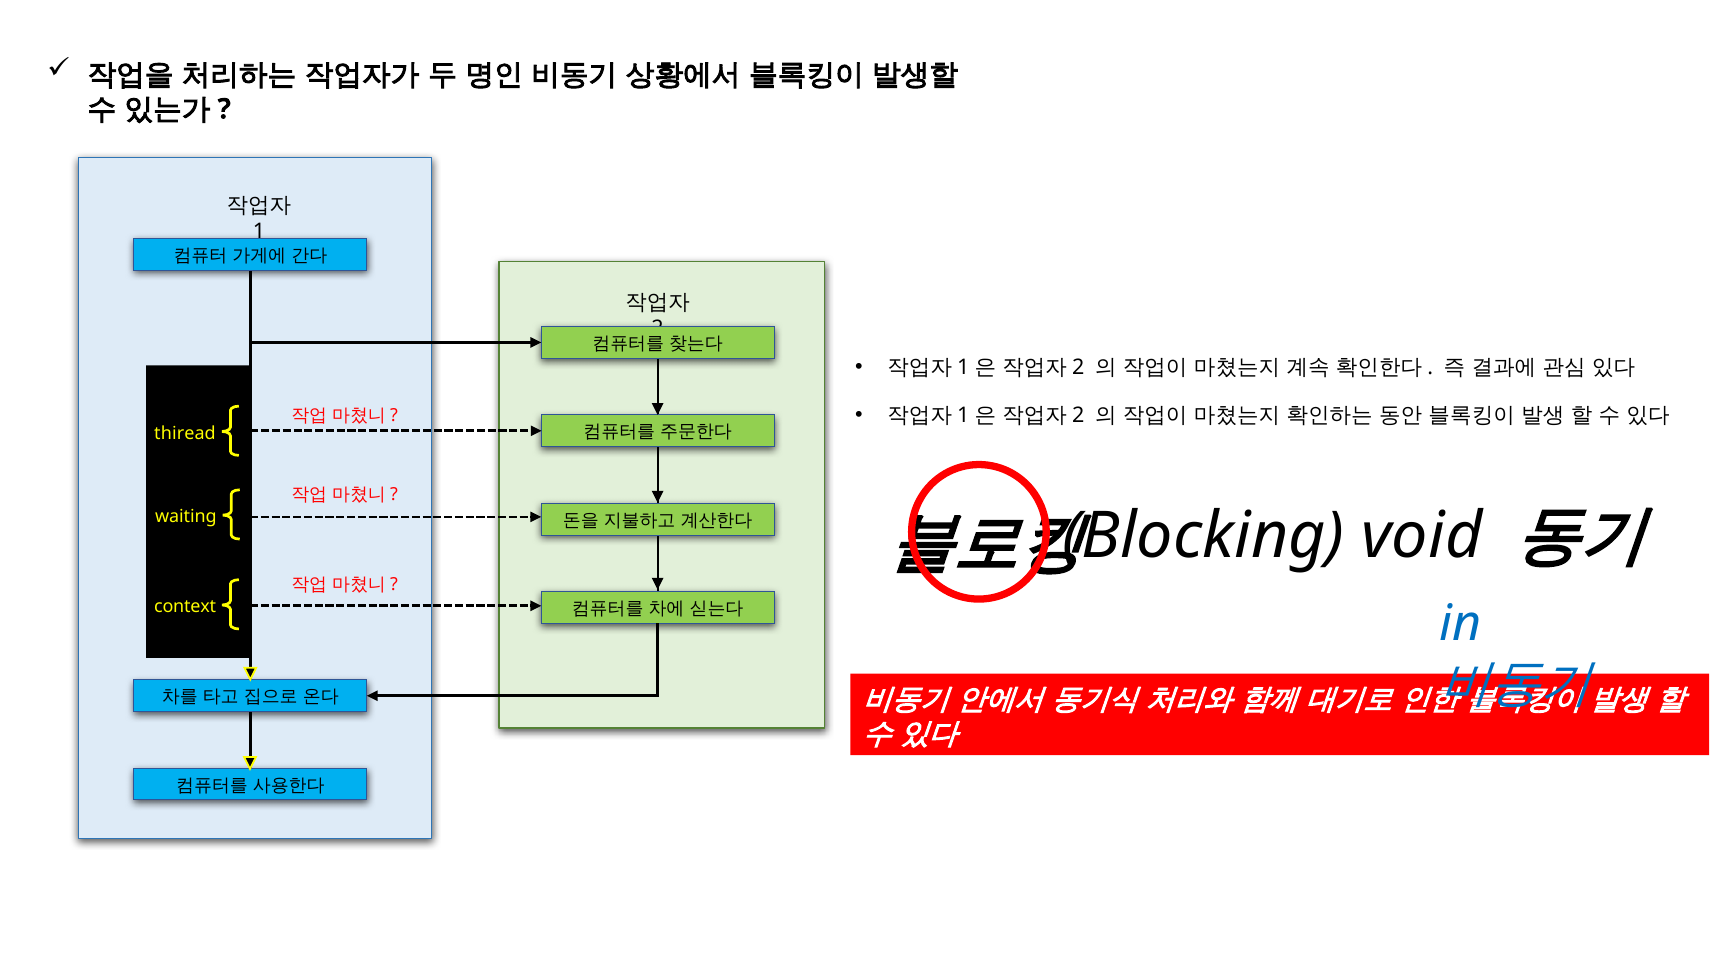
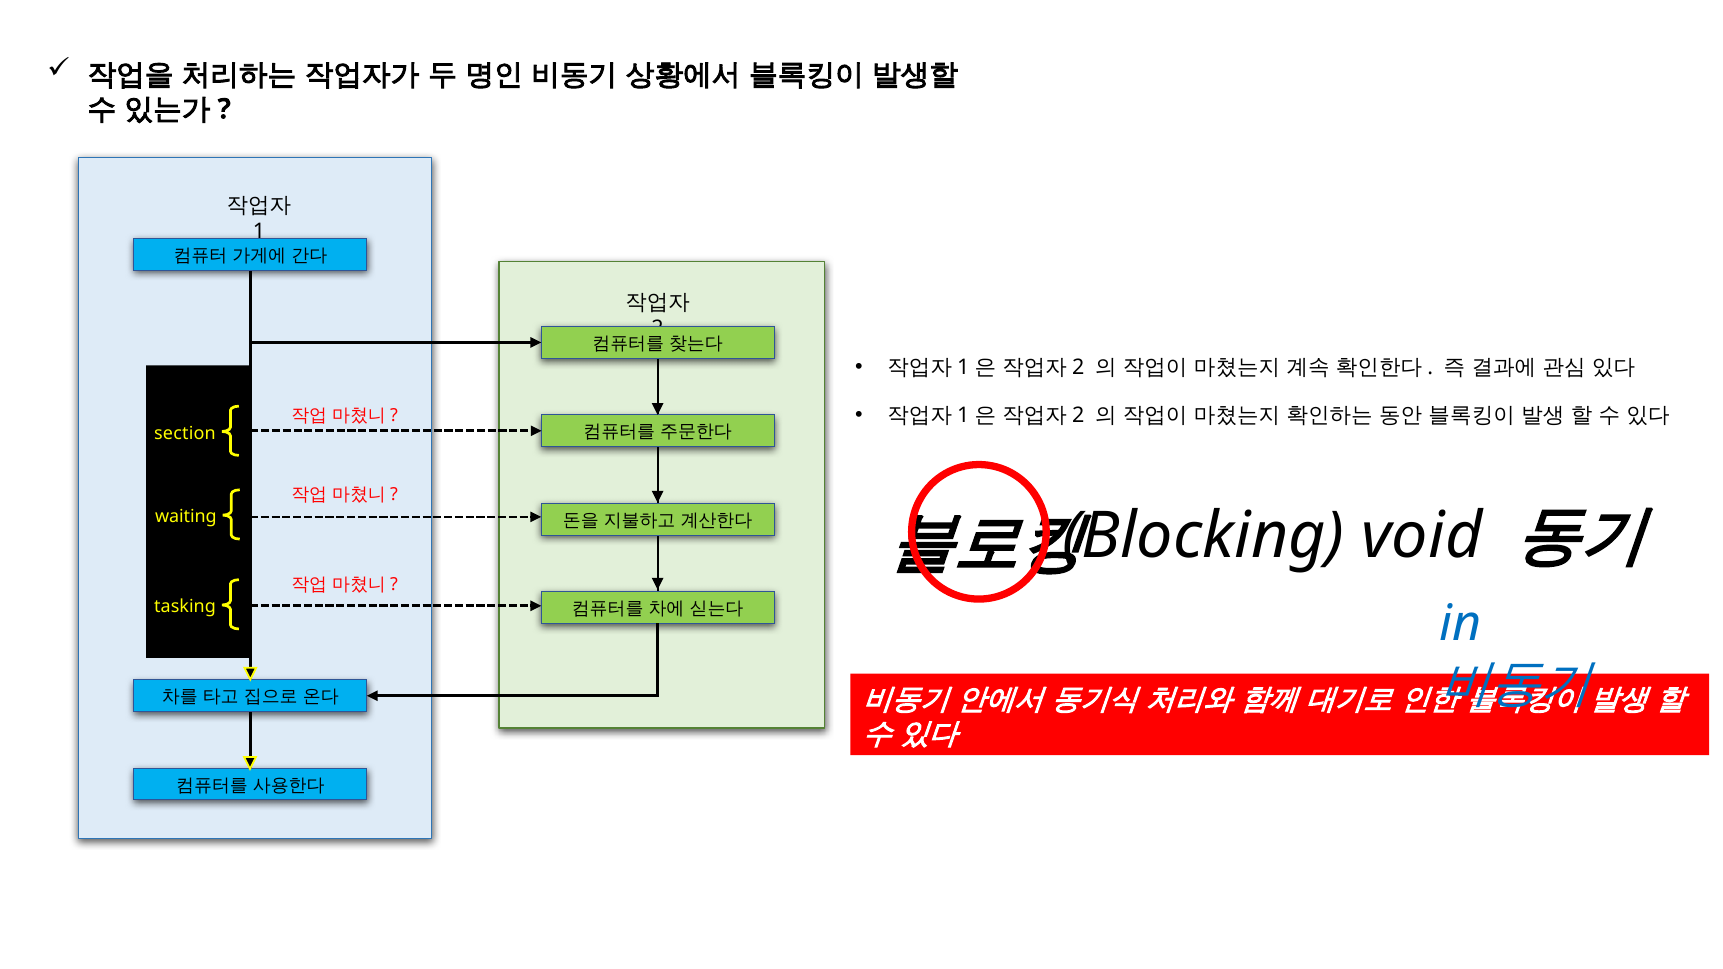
thiread: thiread -> section
context: context -> tasking
